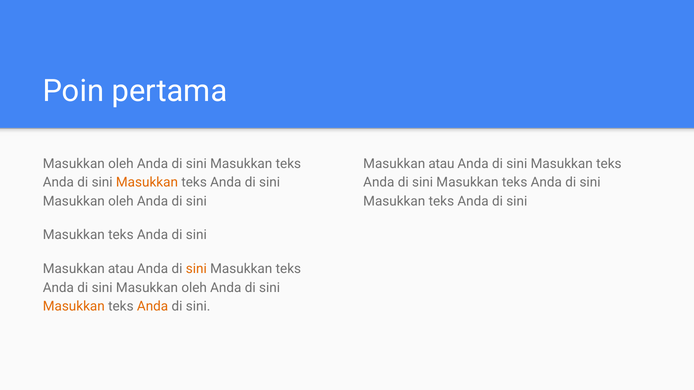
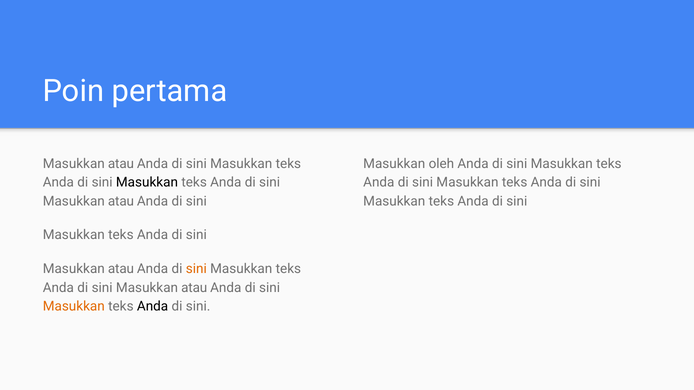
oleh at (121, 164): oleh -> atau
atau at (441, 164): atau -> oleh
Masukkan at (147, 183) colour: orange -> black
oleh at (121, 201): oleh -> atau
oleh at (194, 288): oleh -> atau
Anda at (153, 307) colour: orange -> black
